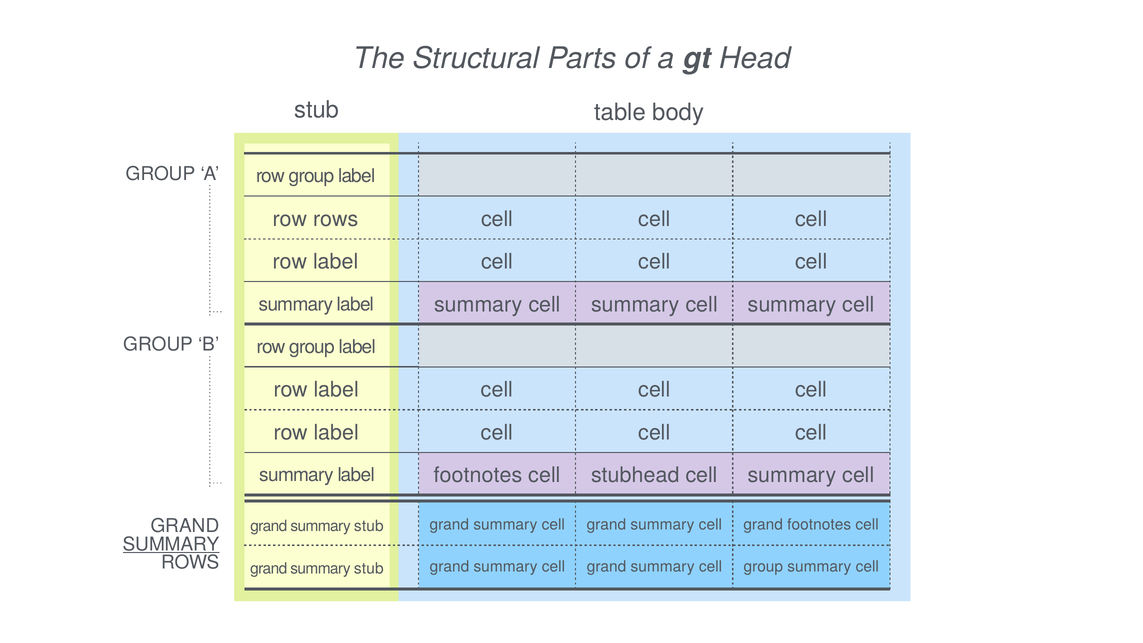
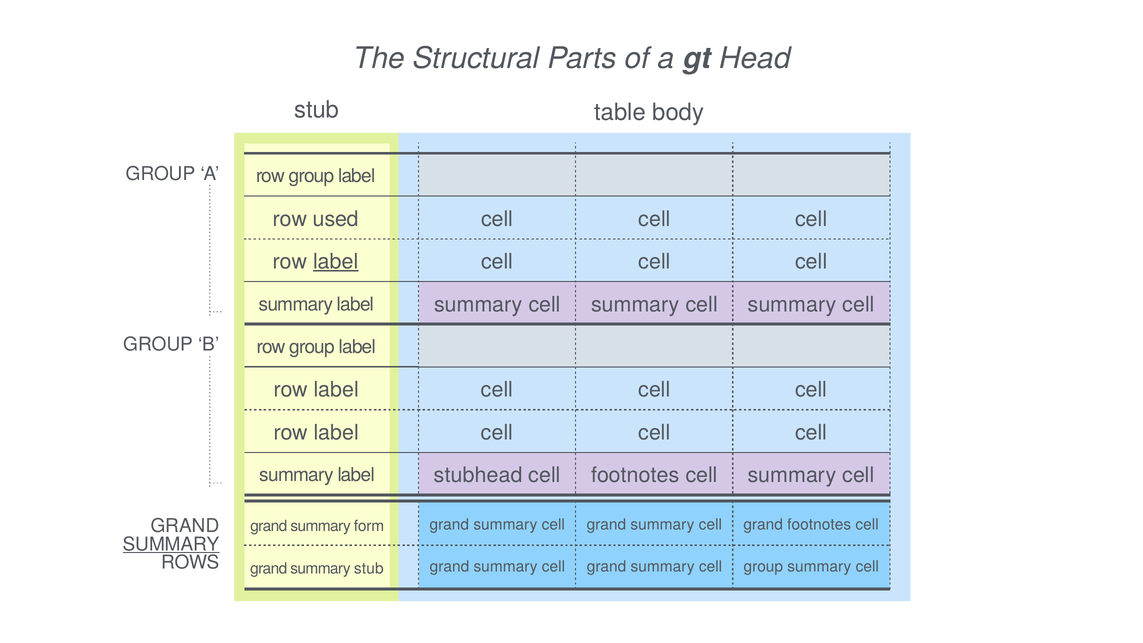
row rows: rows -> used
label at (336, 262) underline: none -> present
label footnotes: footnotes -> stubhead
cell stubhead: stubhead -> footnotes
stub at (369, 526): stub -> form
